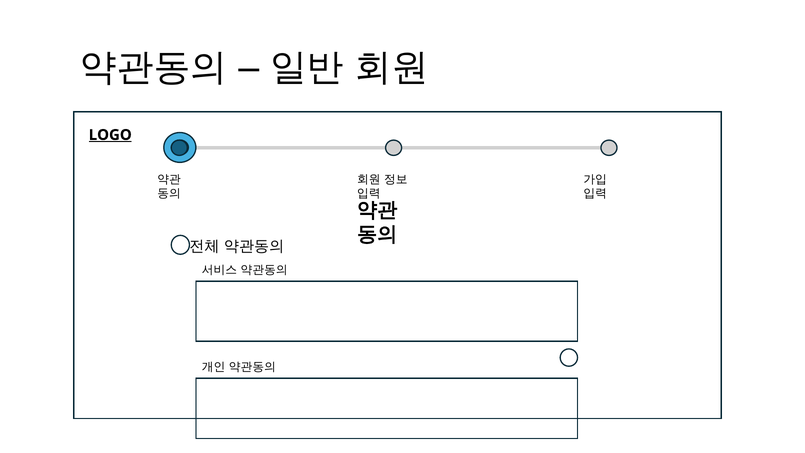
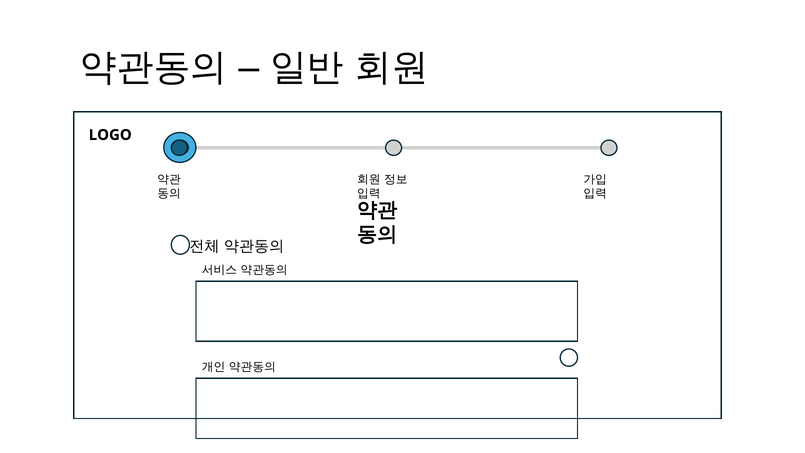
LOGO underline: present -> none
